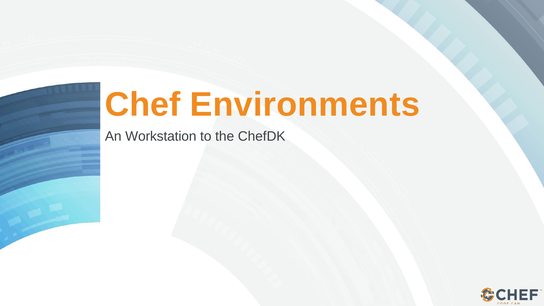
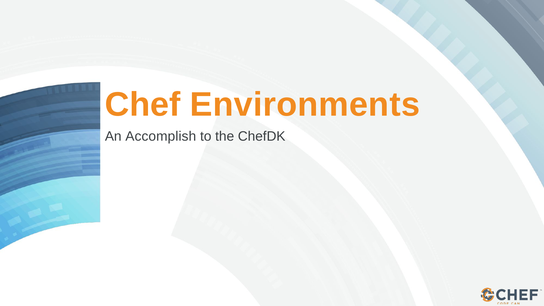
Workstation: Workstation -> Accomplish
